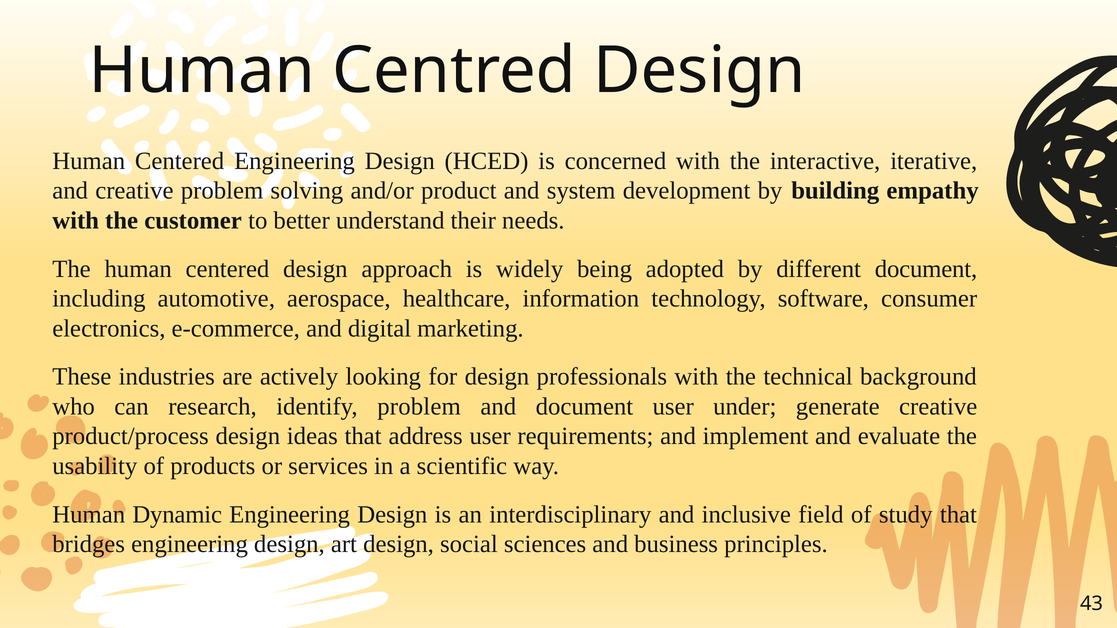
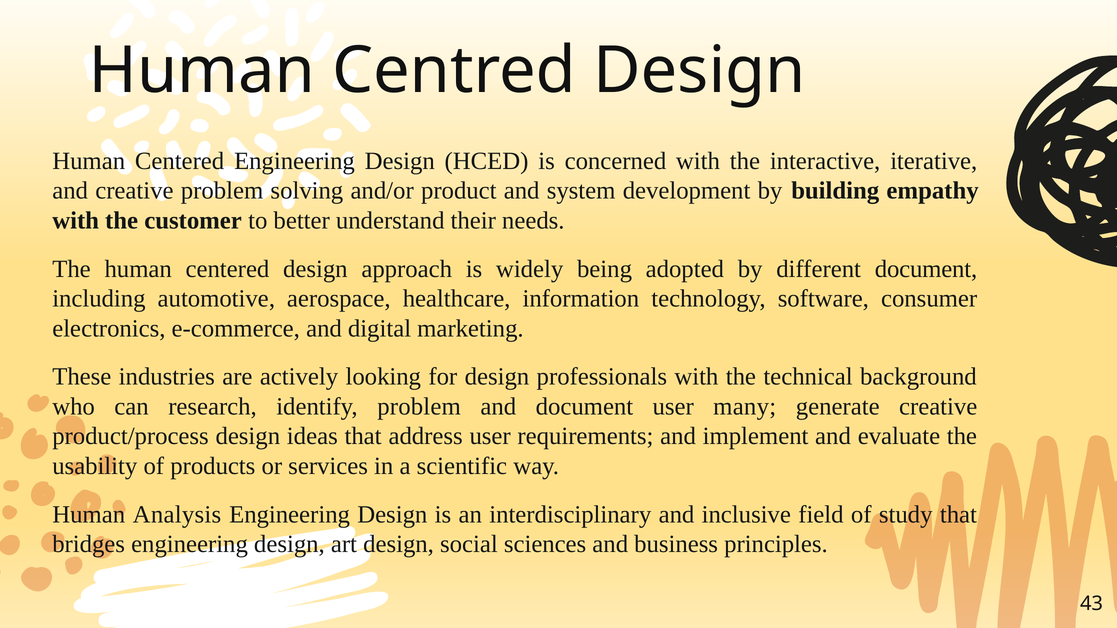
under: under -> many
Dynamic: Dynamic -> Analysis
